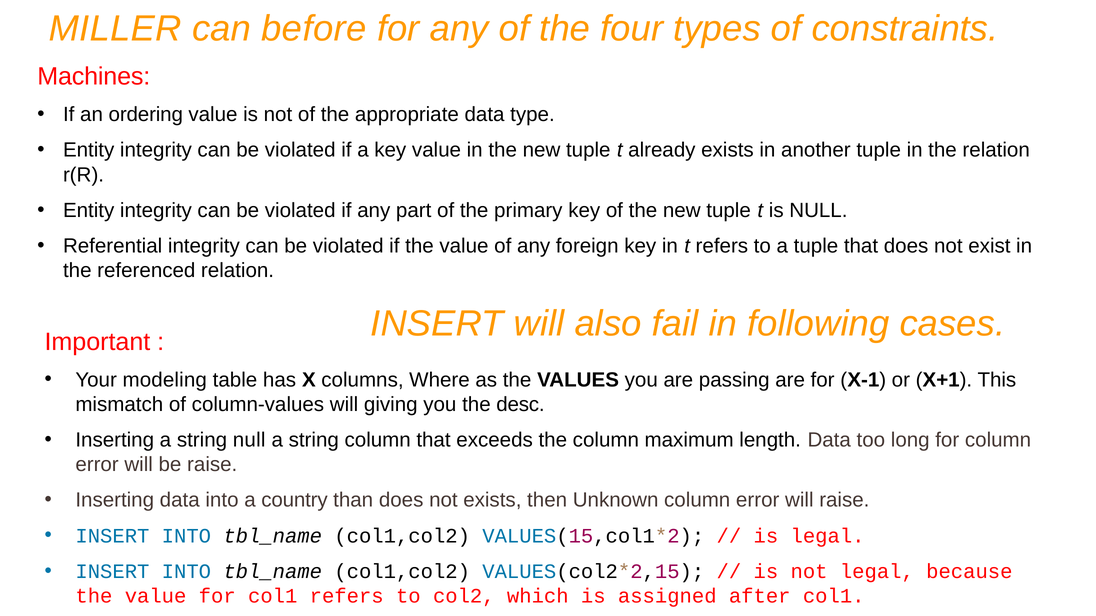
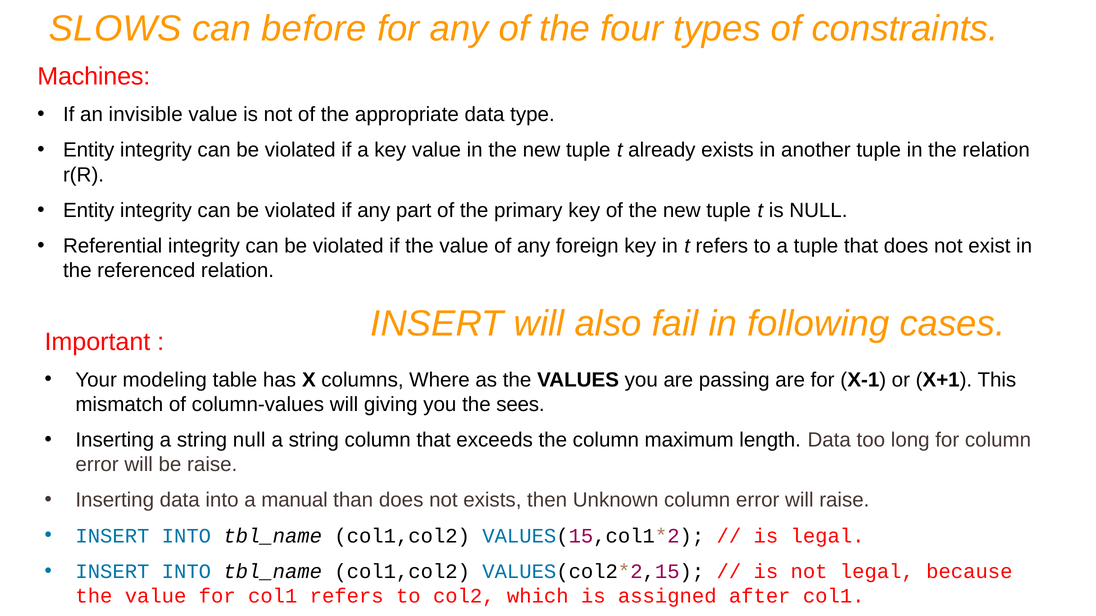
MILLER: MILLER -> SLOWS
ordering: ordering -> invisible
desc: desc -> sees
country: country -> manual
